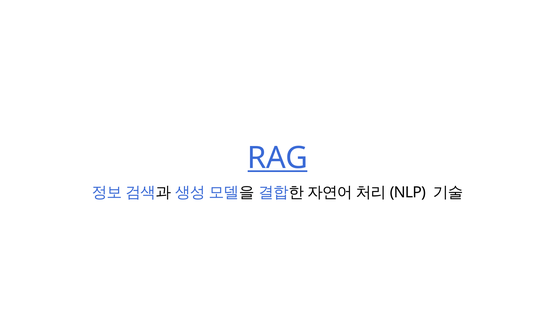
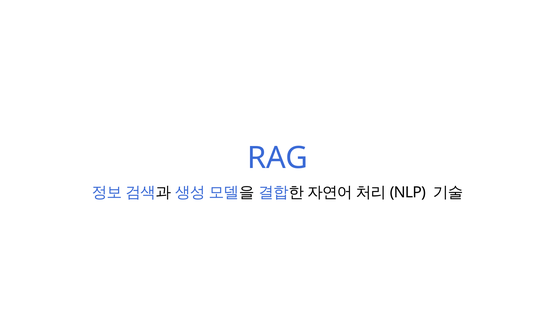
RAG underline: present -> none
